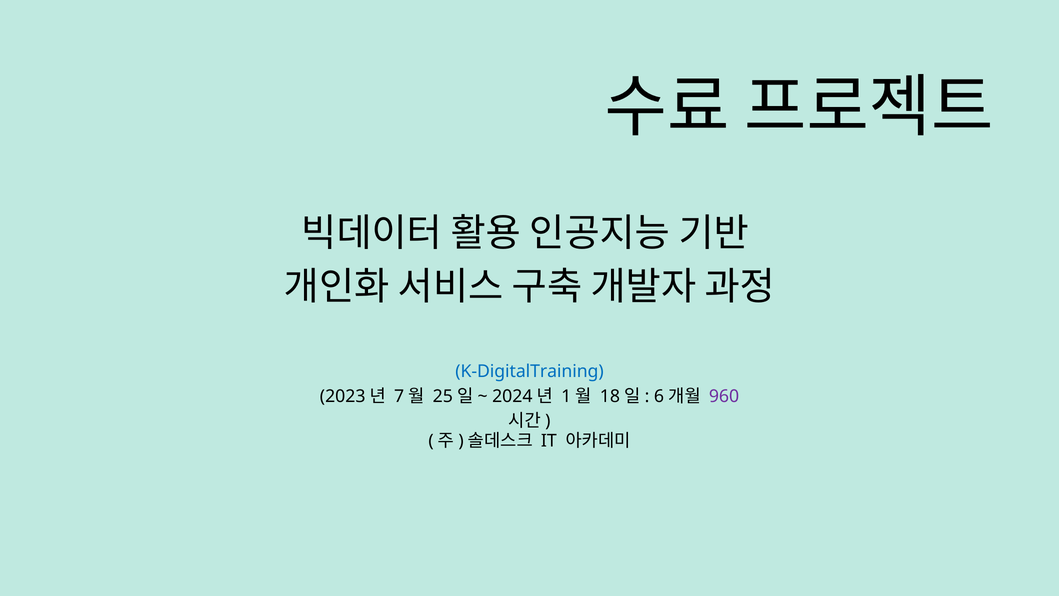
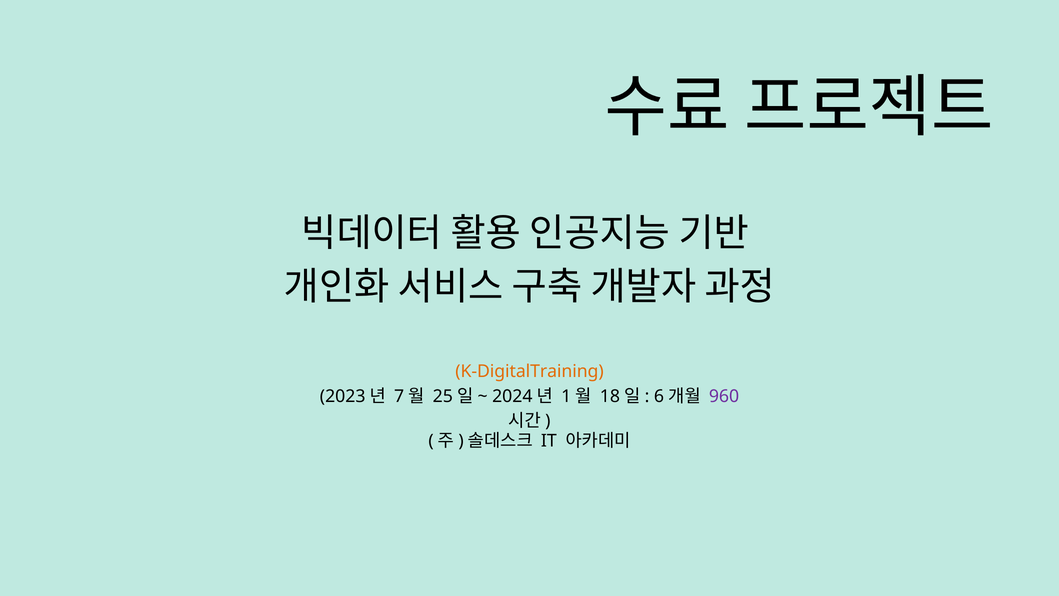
K-DigitalTraining colour: blue -> orange
